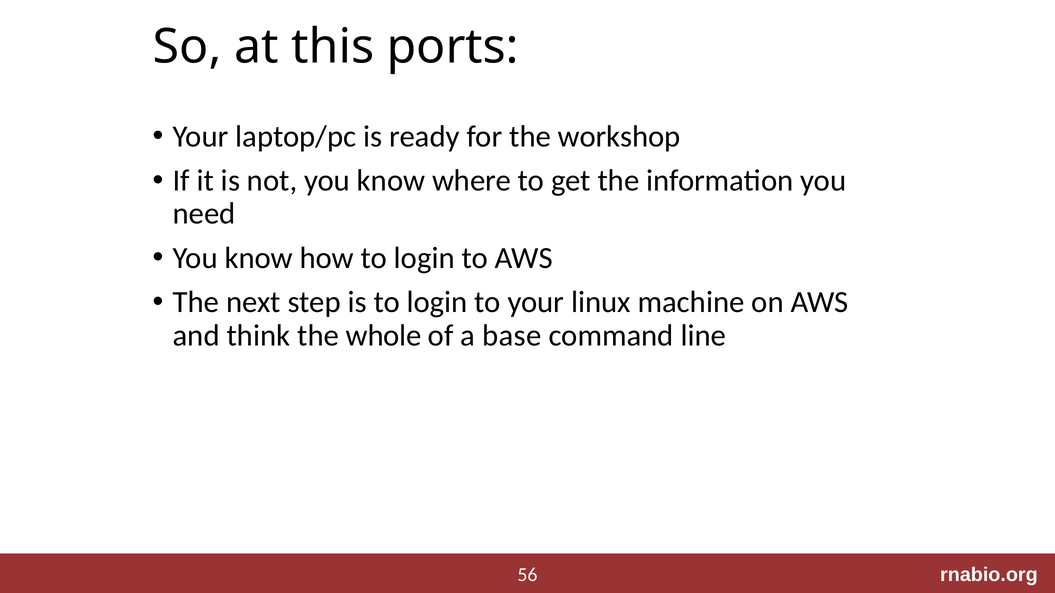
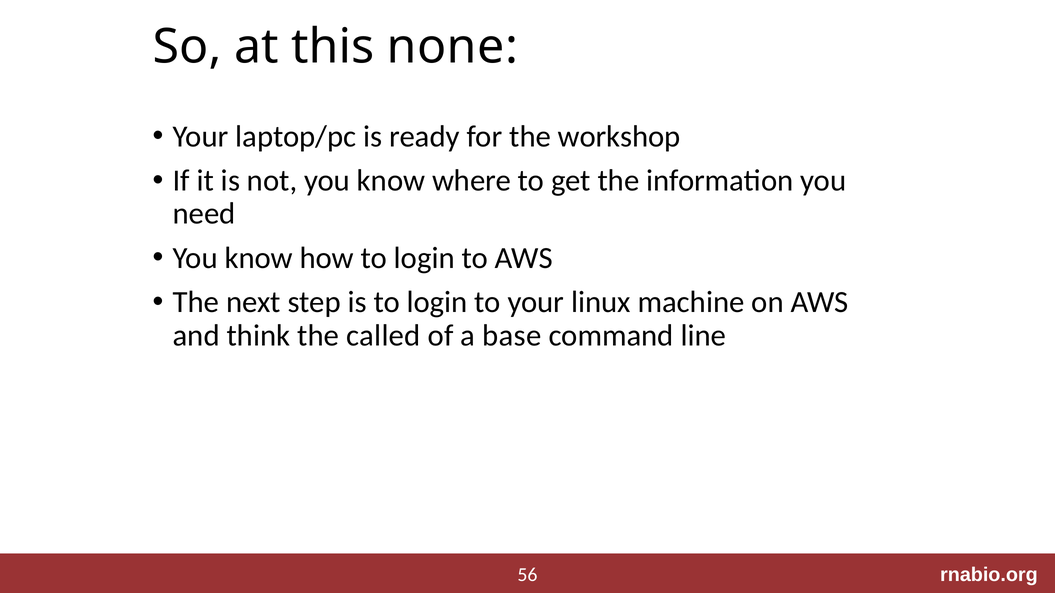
ports: ports -> none
whole: whole -> called
